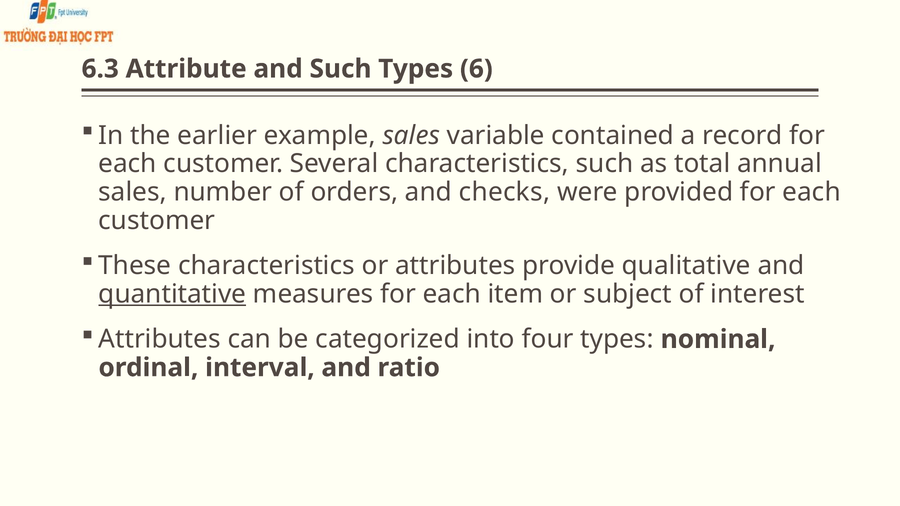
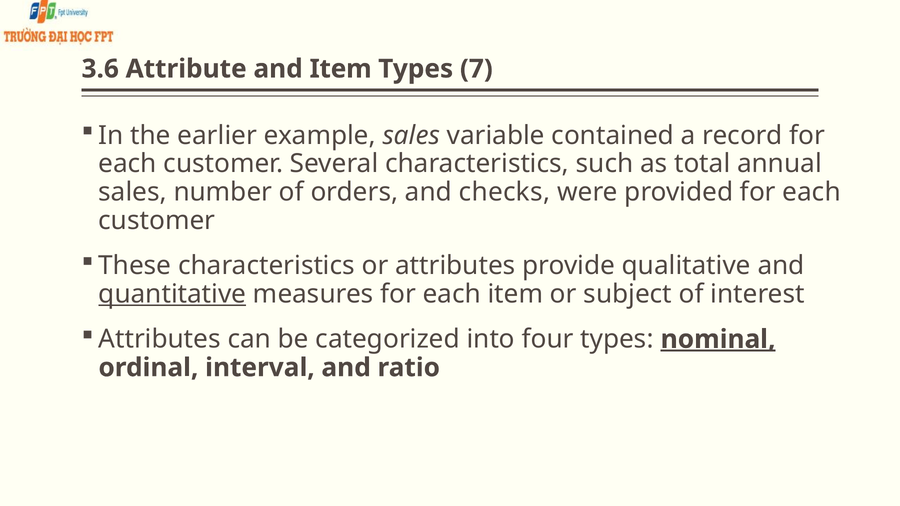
6.3: 6.3 -> 3.6
and Such: Such -> Item
6: 6 -> 7
nominal underline: none -> present
